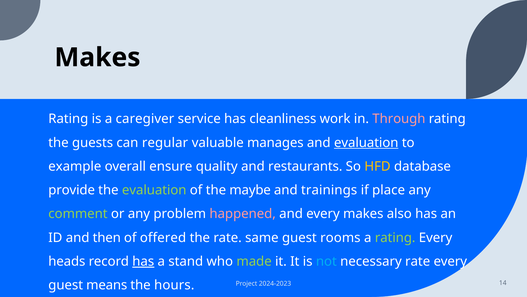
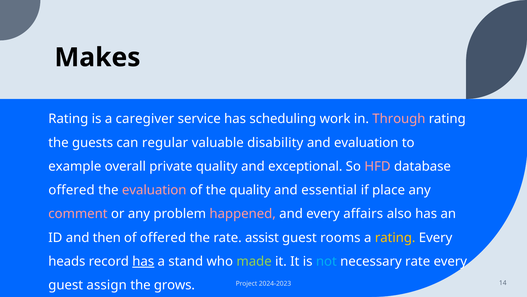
cleanliness: cleanliness -> scheduling
manages: manages -> disability
evaluation at (366, 142) underline: present -> none
ensure: ensure -> private
restaurants: restaurants -> exceptional
HFD colour: yellow -> pink
provide at (72, 190): provide -> offered
evaluation at (154, 190) colour: light green -> pink
the maybe: maybe -> quality
trainings: trainings -> essential
comment colour: light green -> pink
every makes: makes -> affairs
same: same -> assist
rating at (395, 237) colour: light green -> yellow
means: means -> assign
hours: hours -> grows
